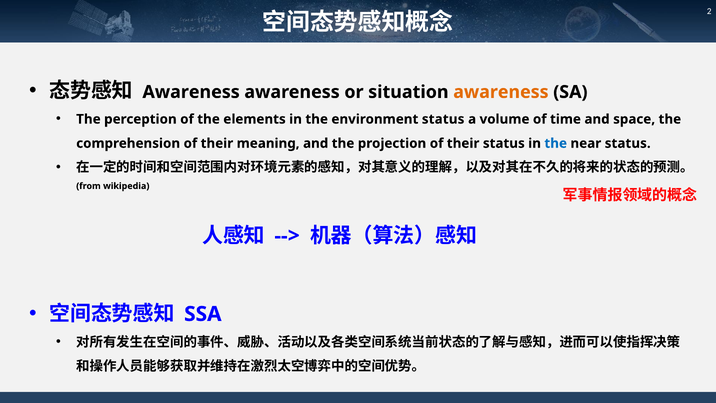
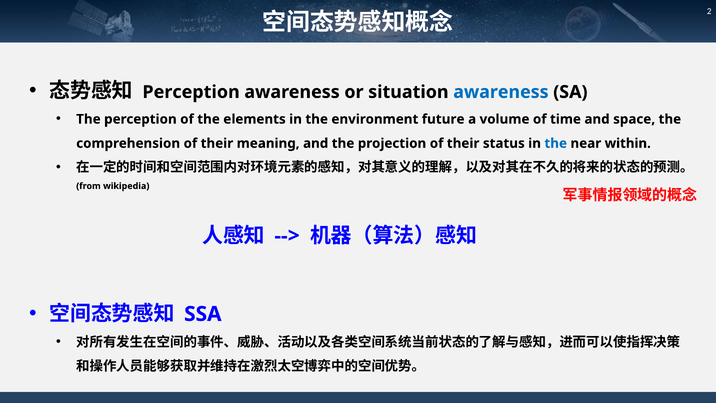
Awareness at (191, 92): Awareness -> Perception
awareness at (501, 92) colour: orange -> blue
environment status: status -> future
near status: status -> within
